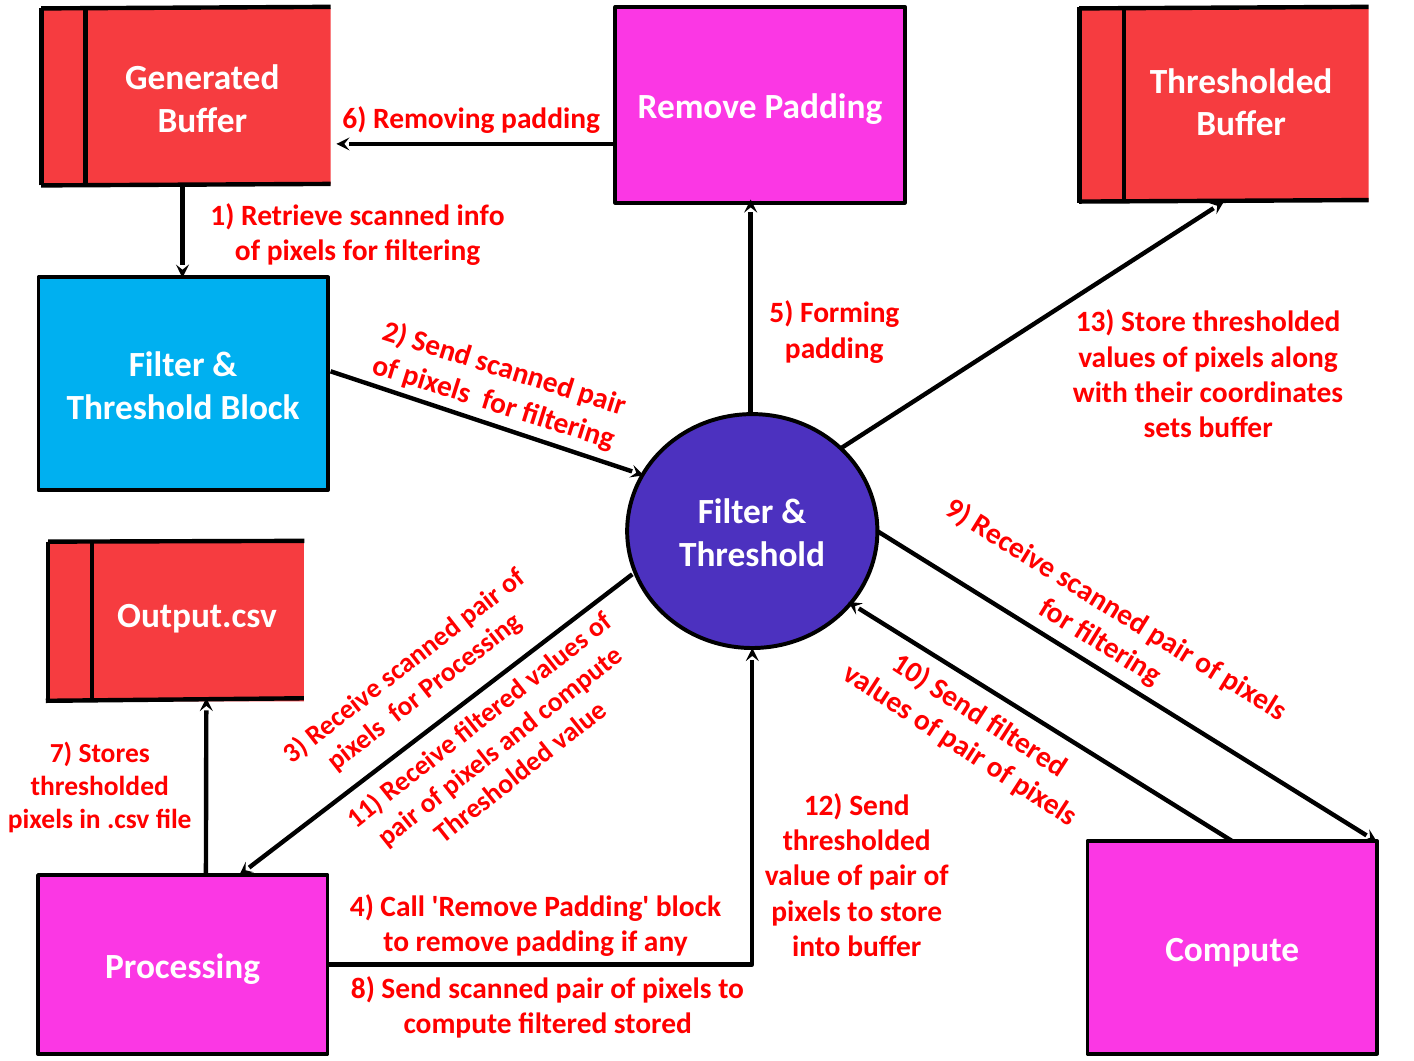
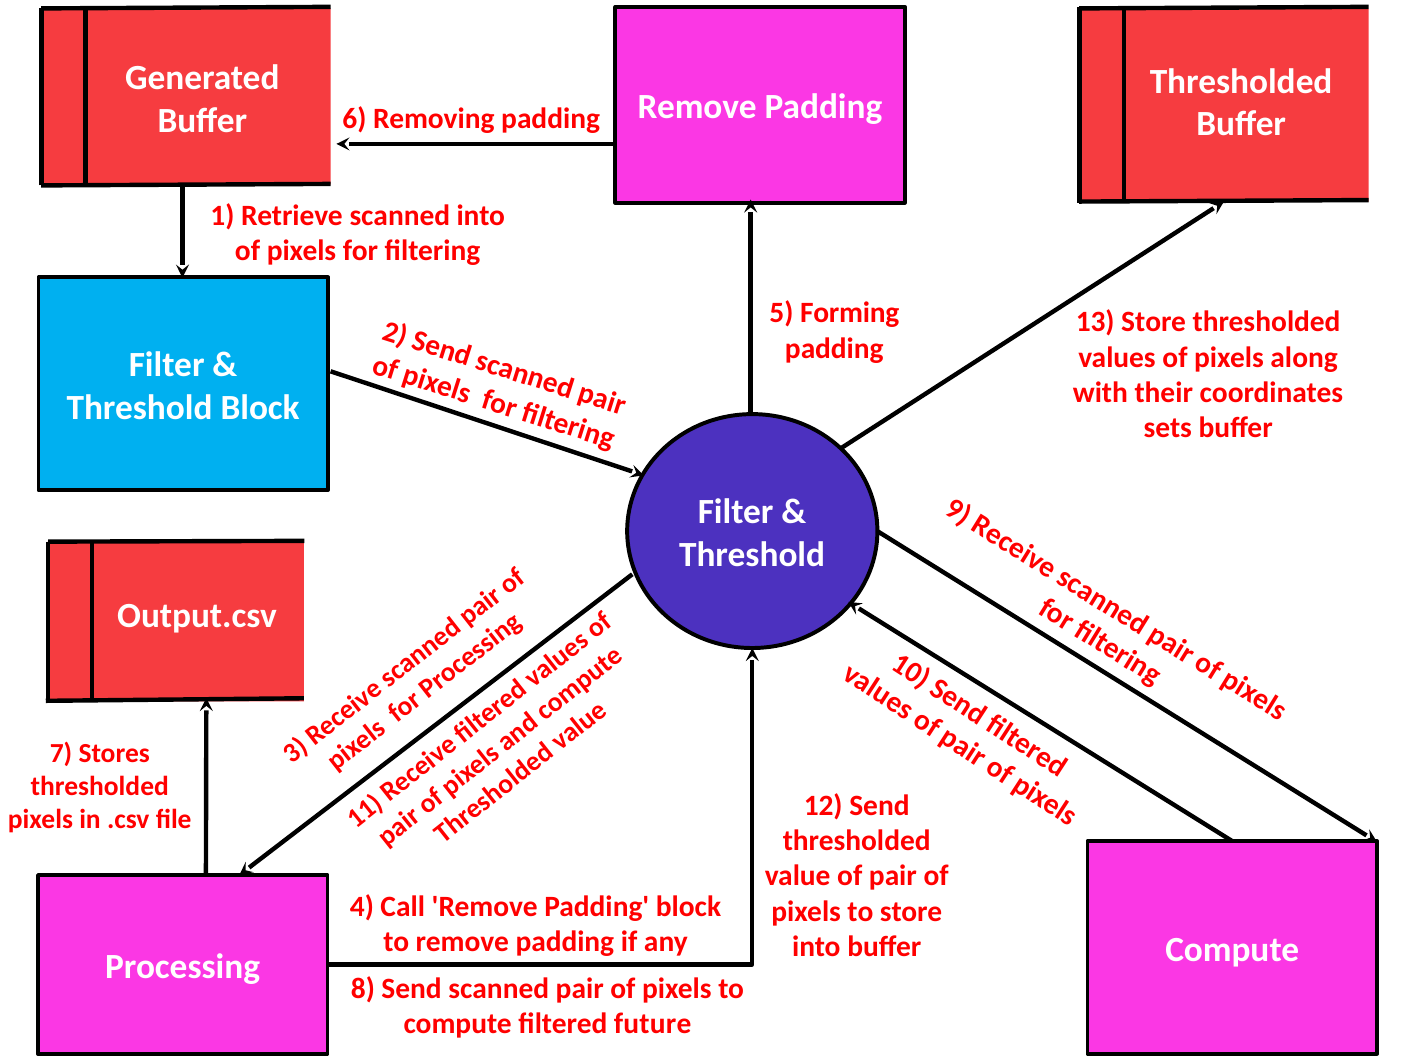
scanned info: info -> into
stored: stored -> future
